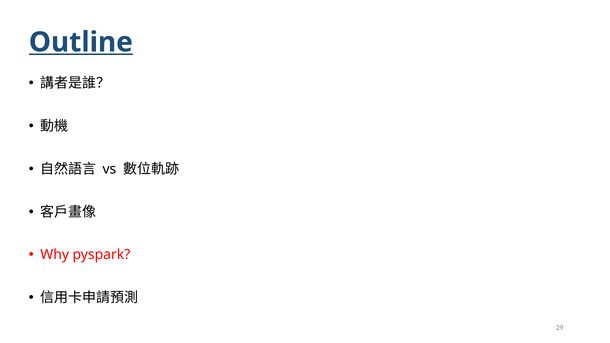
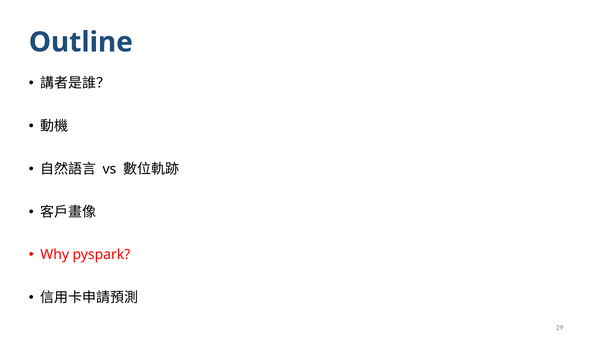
Outline underline: present -> none
